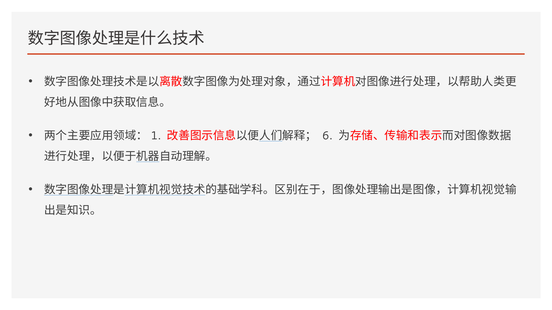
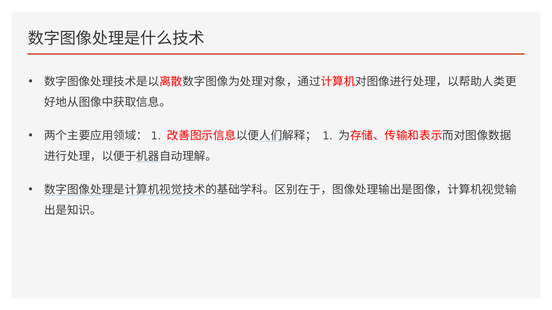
6: 6 -> 1
